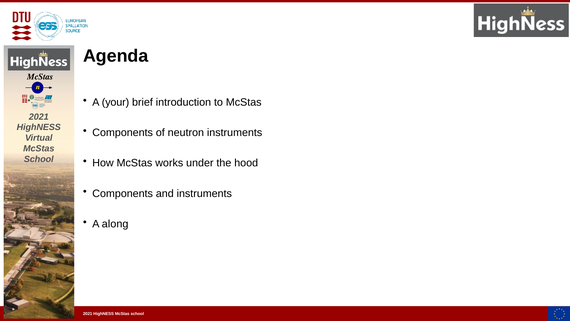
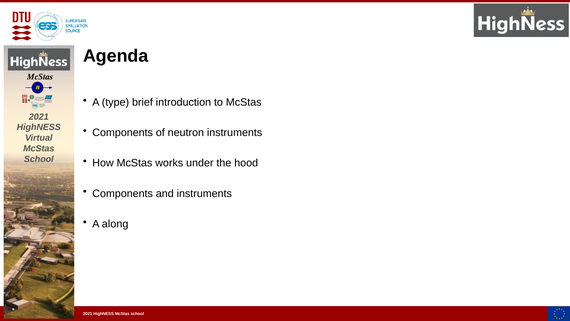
your: your -> type
